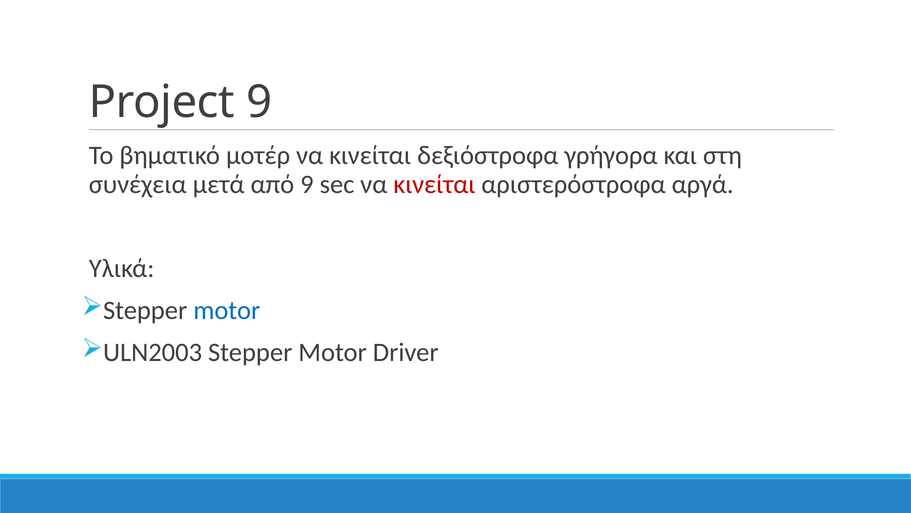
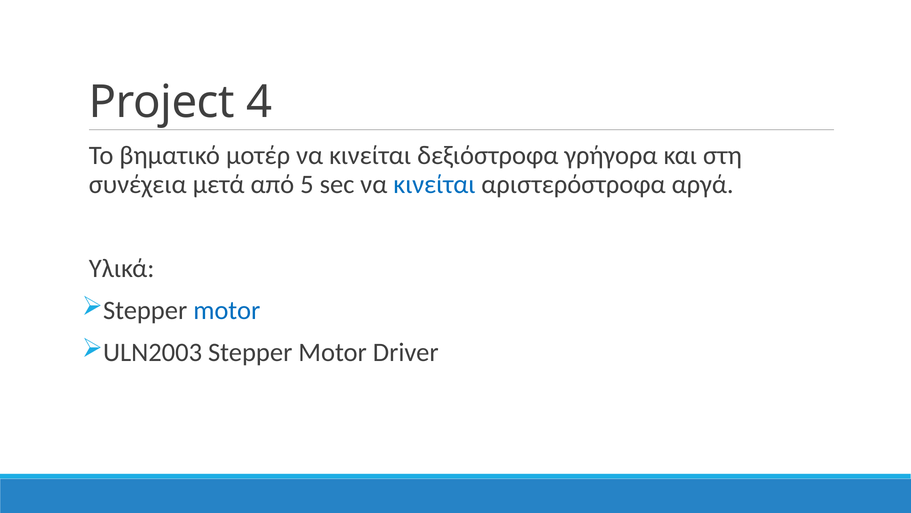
Project 9: 9 -> 4
από 9: 9 -> 5
κινείται at (434, 184) colour: red -> blue
